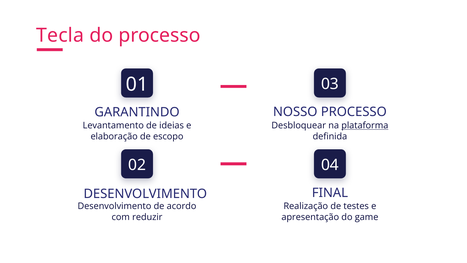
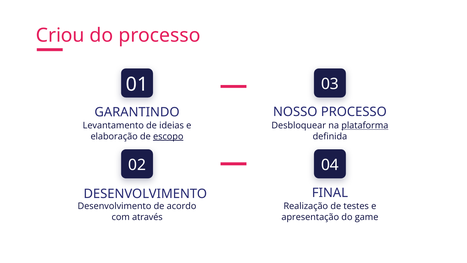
Tecla: Tecla -> Criou
escopo underline: none -> present
reduzir: reduzir -> através
